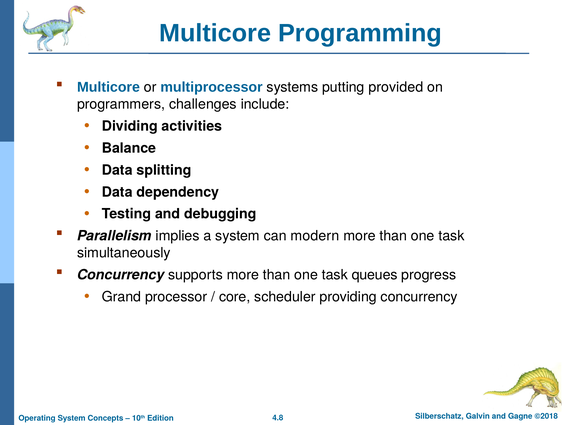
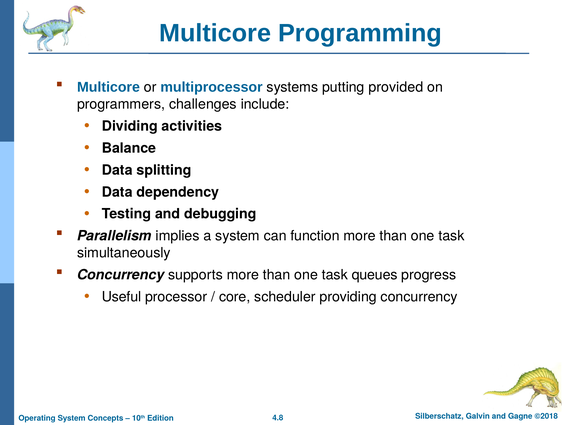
modern: modern -> function
Grand: Grand -> Useful
